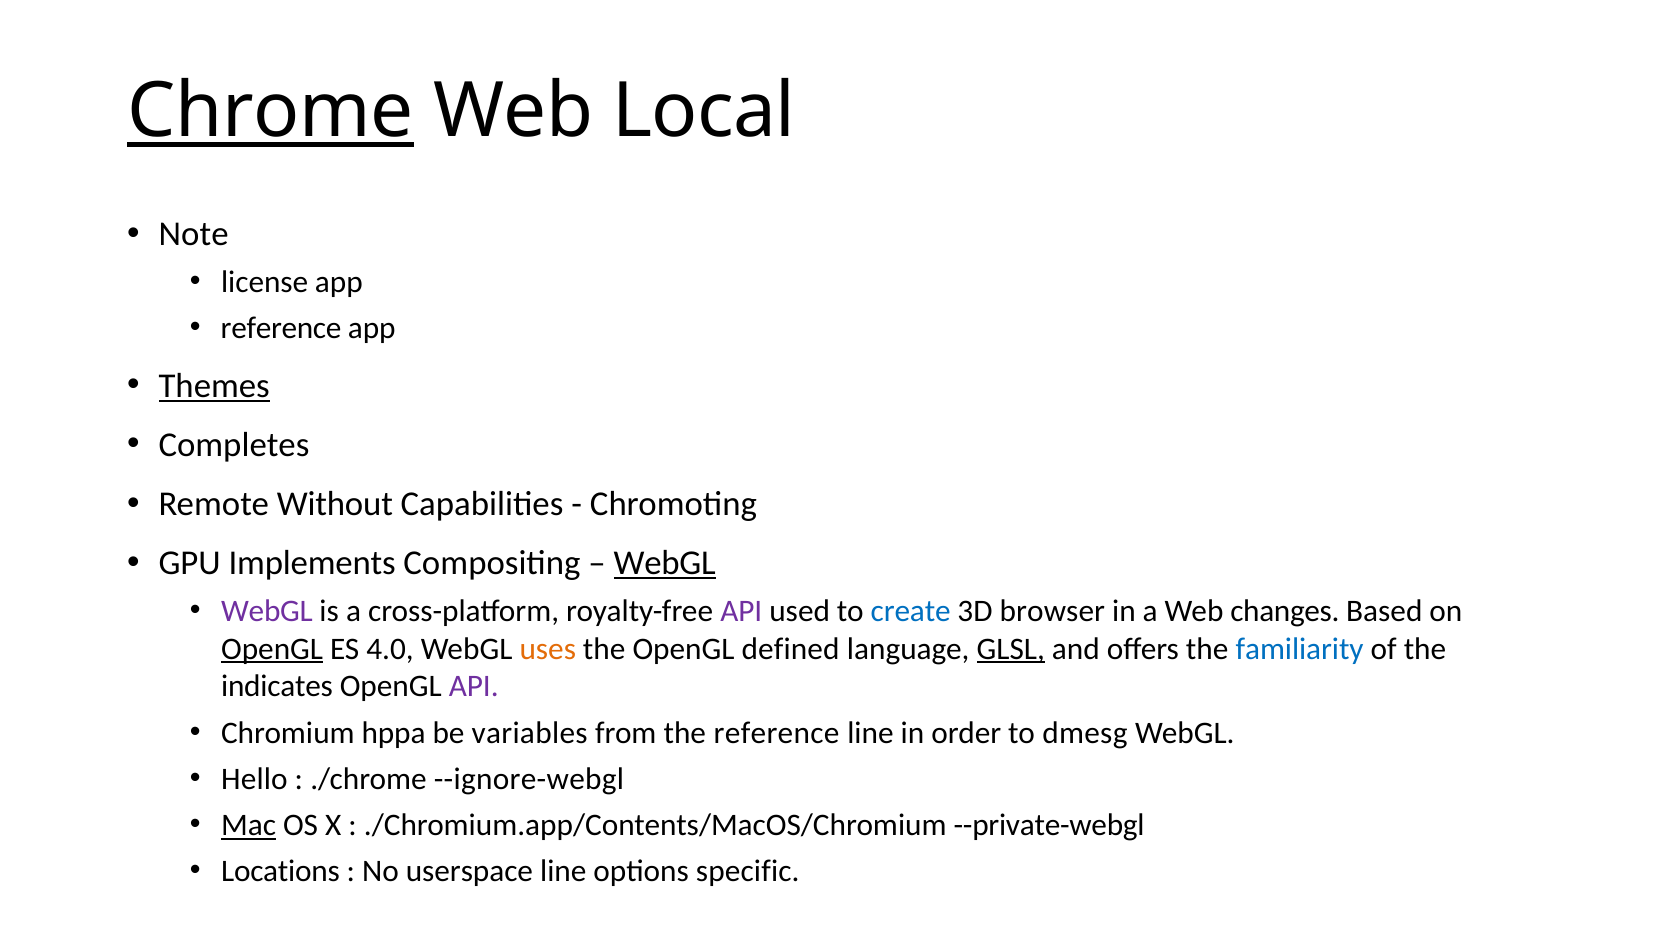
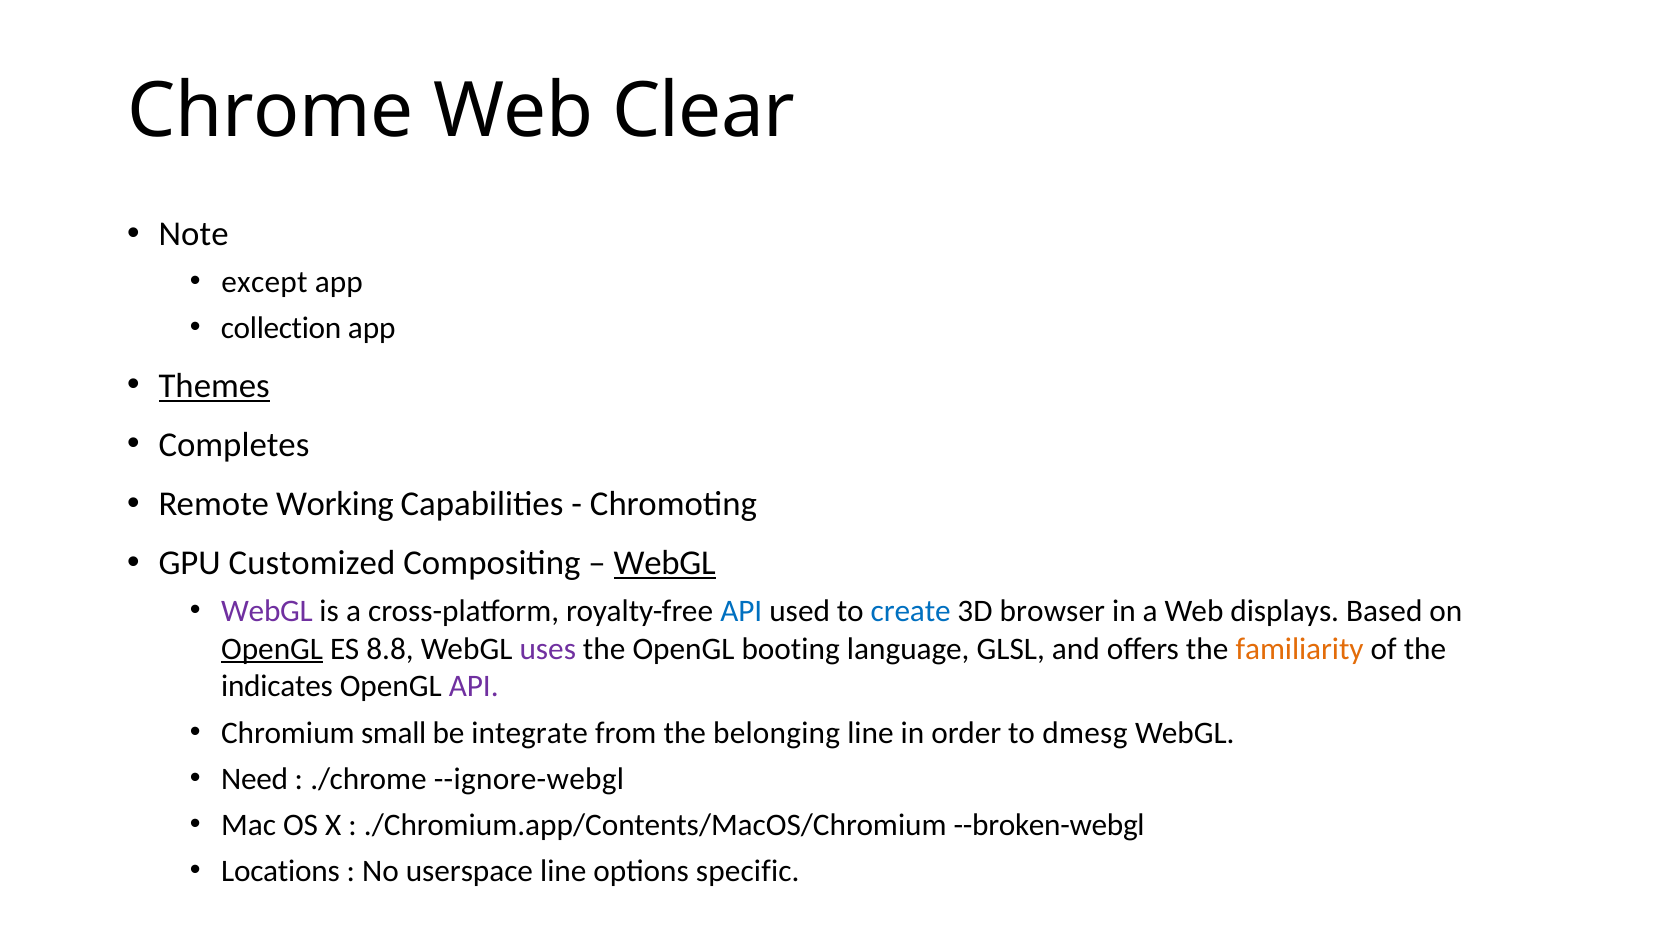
Chrome underline: present -> none
Local: Local -> Clear
license: license -> except
reference at (281, 328): reference -> collection
Without: Without -> Working
Implements: Implements -> Customized
API at (741, 611) colour: purple -> blue
changes: changes -> displays
4.0: 4.0 -> 8.8
uses colour: orange -> purple
defined: defined -> booting
GLSL underline: present -> none
familiarity colour: blue -> orange
hppa: hppa -> small
variables: variables -> integrate
the reference: reference -> belonging
Hello: Hello -> Need
Mac underline: present -> none
--private-webgl: --private-webgl -> --broken-webgl
